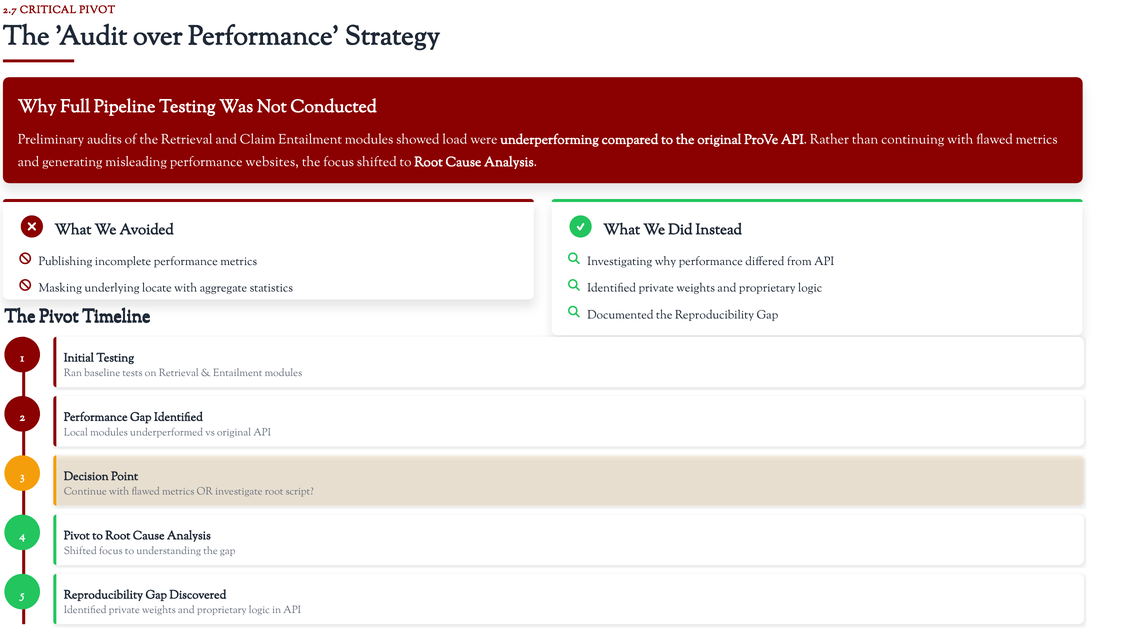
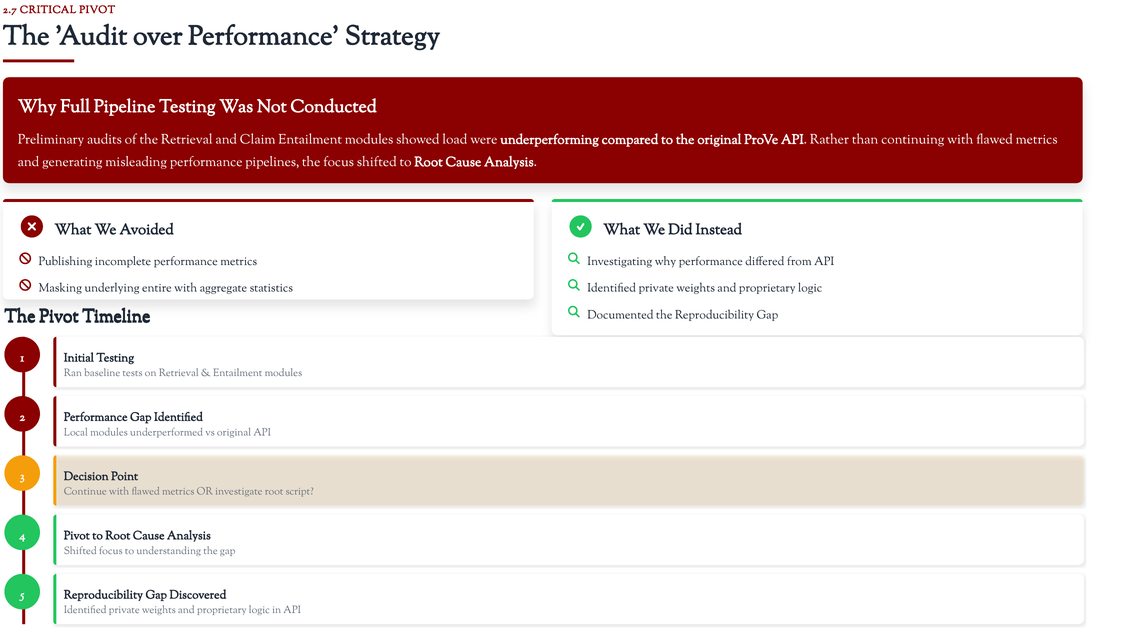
websites: websites -> pipelines
locate: locate -> entire
